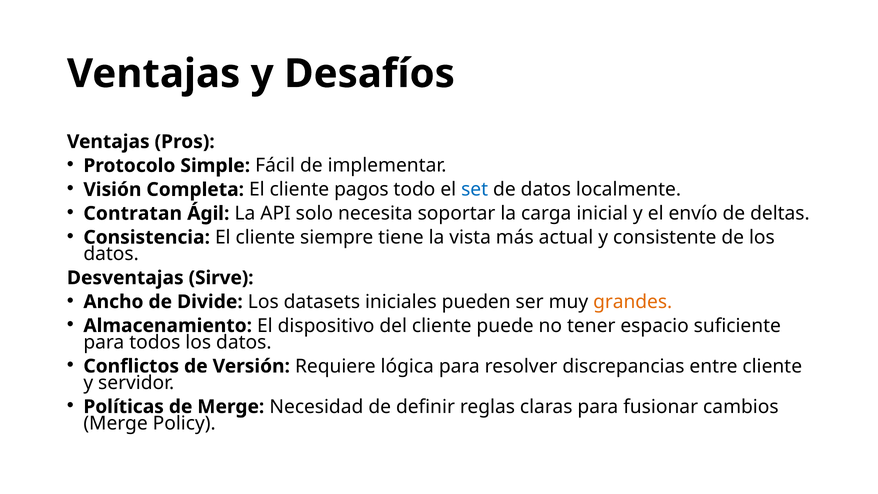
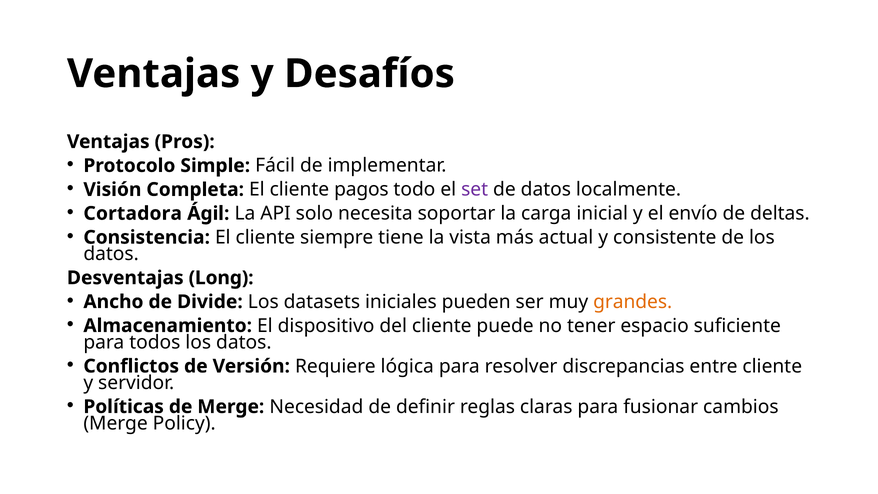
set colour: blue -> purple
Contratan: Contratan -> Cortadora
Sirve: Sirve -> Long
